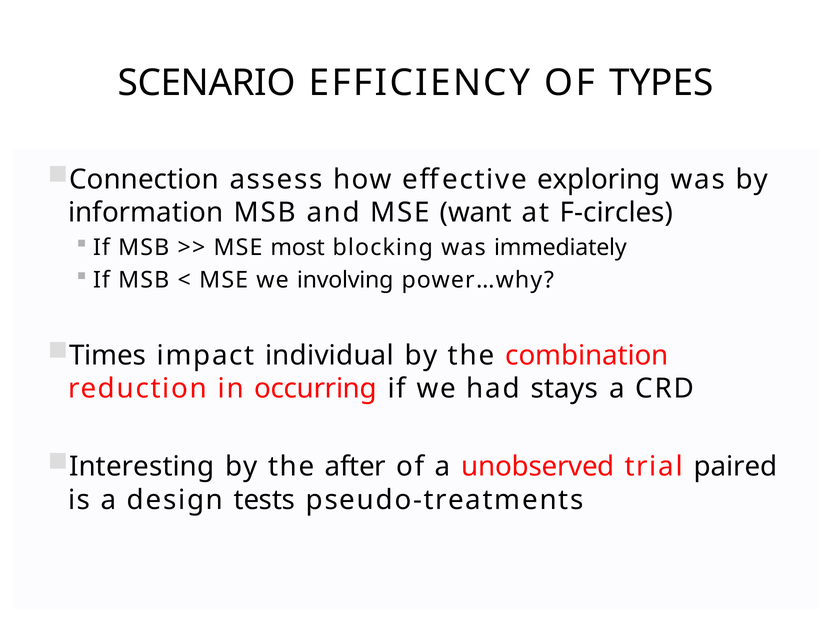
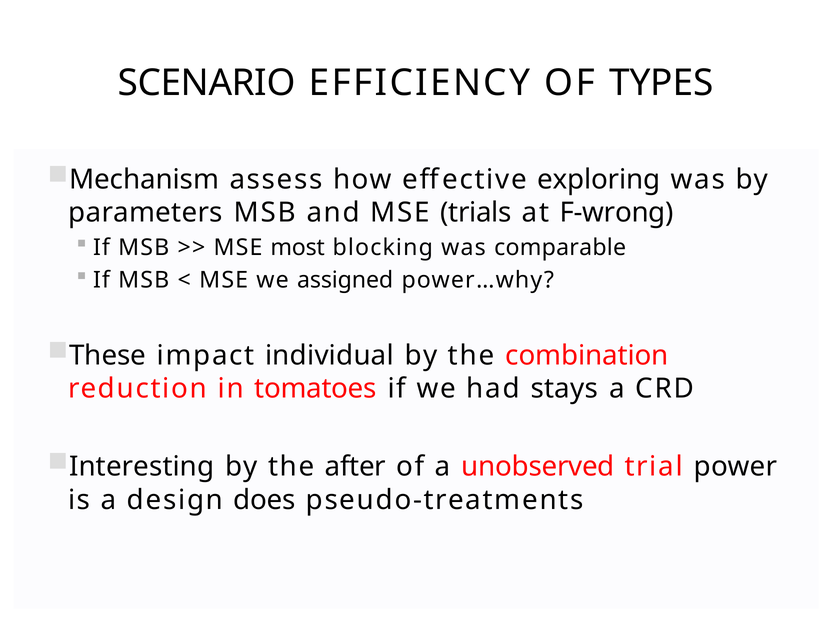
Connection: Connection -> Mechanism
information: information -> parameters
want: want -> trials
F-circles: F-circles -> F-wrong
immediately: immediately -> comparable
involving: involving -> assigned
Times: Times -> These
occurring: occurring -> tomatoes
paired: paired -> power
tests: tests -> does
